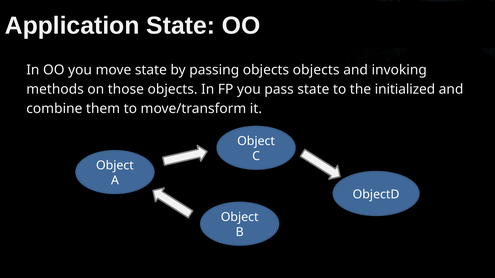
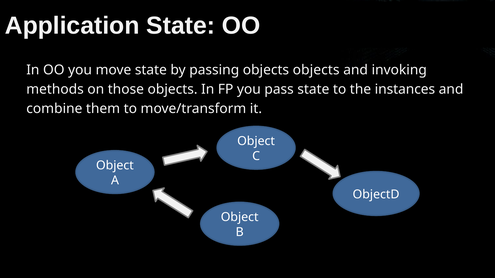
initialized: initialized -> instances
